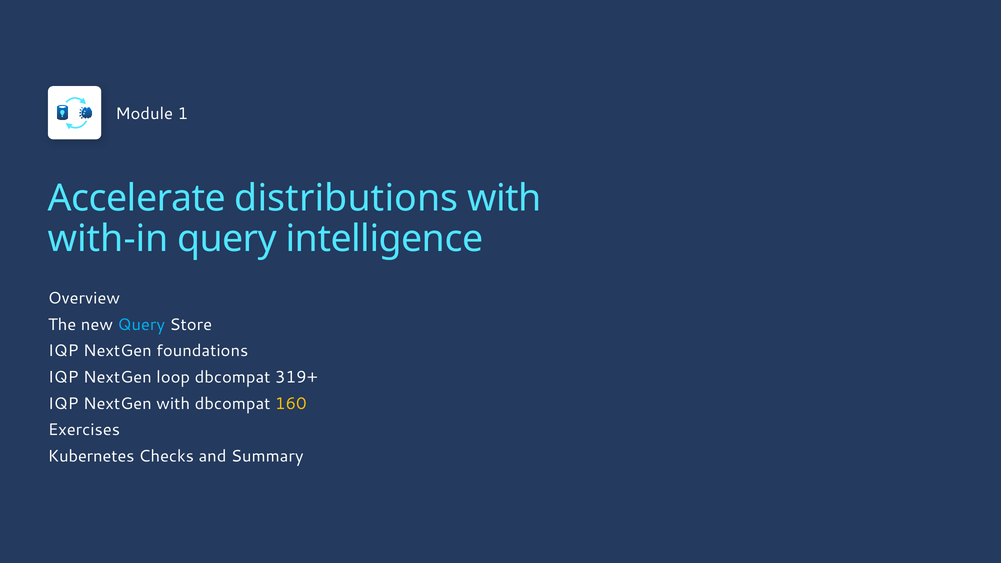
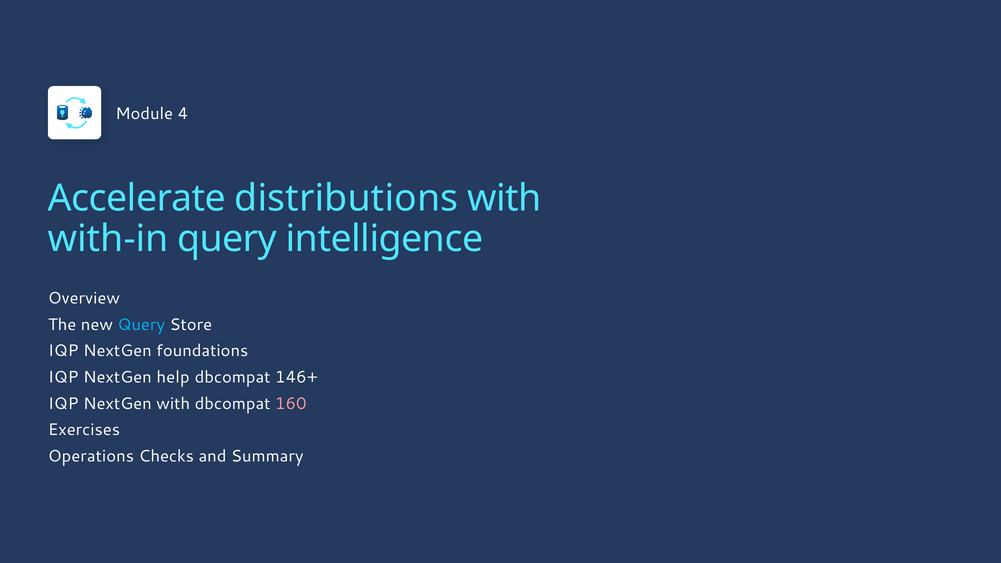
1: 1 -> 4
loop: loop -> help
319+: 319+ -> 146+
160 colour: yellow -> pink
Kubernetes: Kubernetes -> Operations
